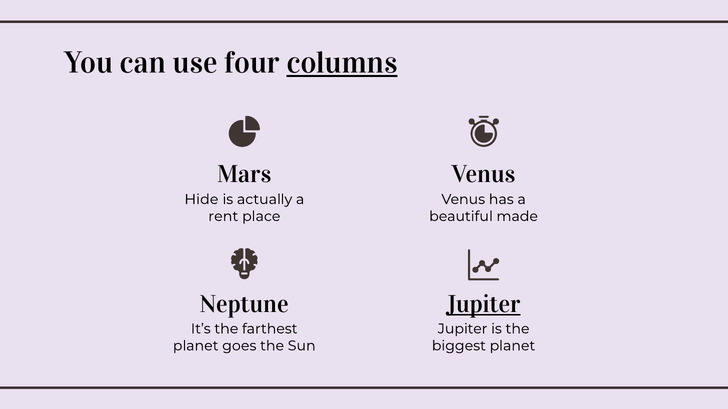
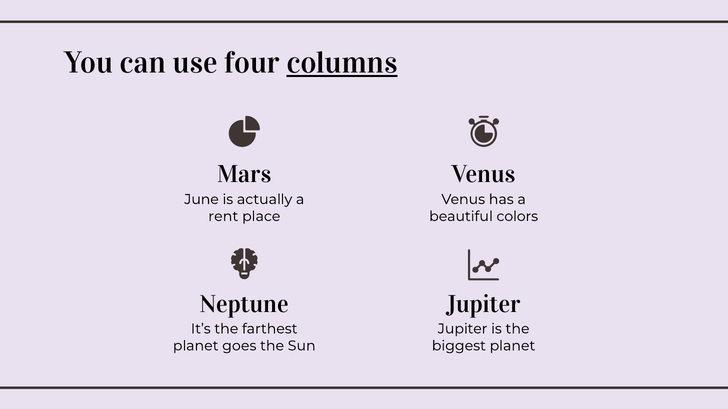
Hide: Hide -> June
made: made -> colors
Jupiter at (484, 305) underline: present -> none
